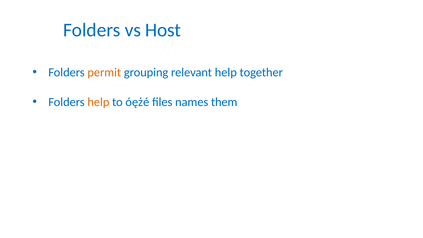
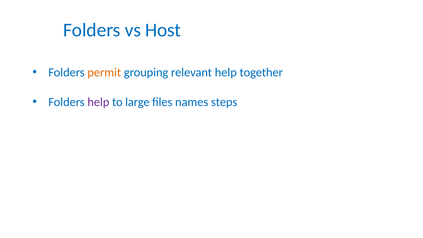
help at (98, 102) colour: orange -> purple
óężé: óężé -> large
them: them -> steps
